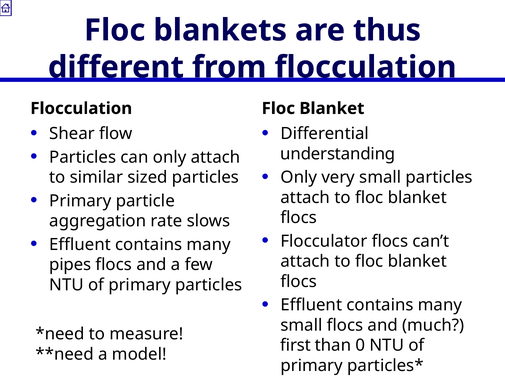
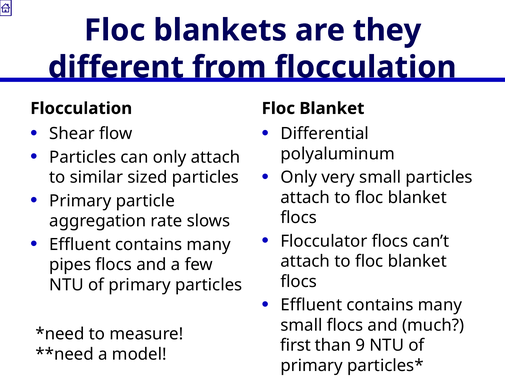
thus: thus -> they
understanding: understanding -> polyaluminum
0: 0 -> 9
